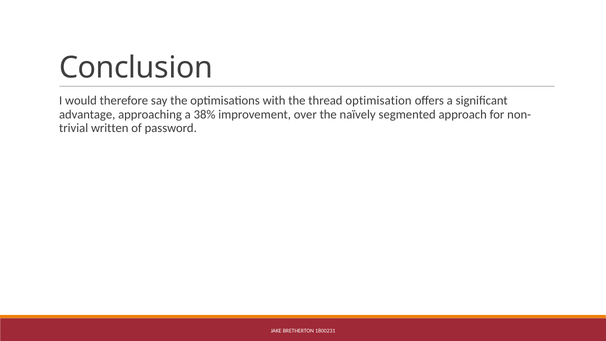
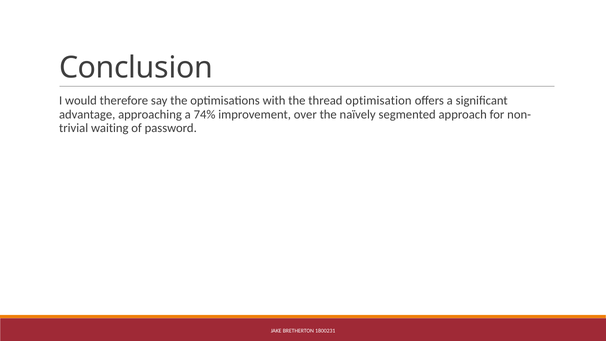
38%: 38% -> 74%
written: written -> waiting
